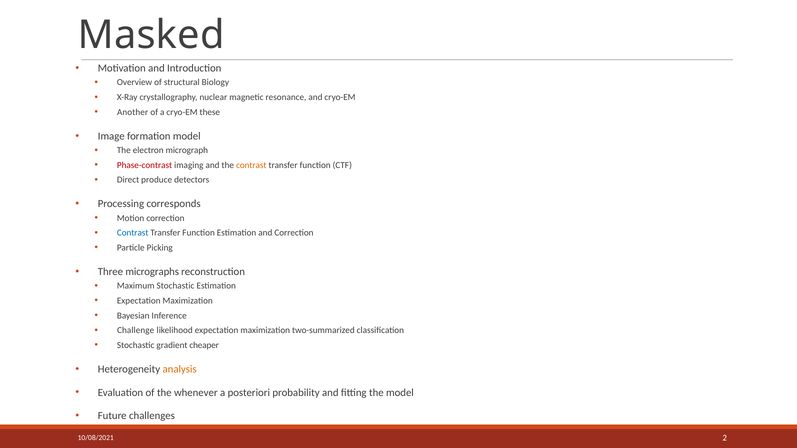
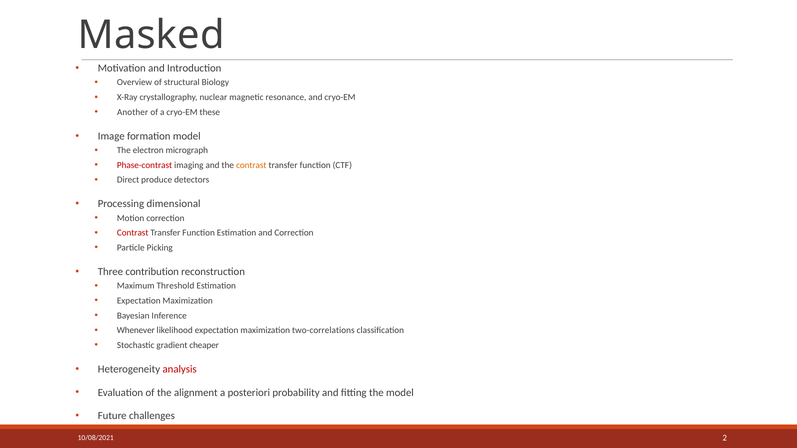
corresponds: corresponds -> dimensional
Contrast at (133, 233) colour: blue -> red
micrographs: micrographs -> contribution
Maximum Stochastic: Stochastic -> Threshold
Challenge: Challenge -> Whenever
two-summarized: two-summarized -> two-correlations
analysis colour: orange -> red
whenever: whenever -> alignment
